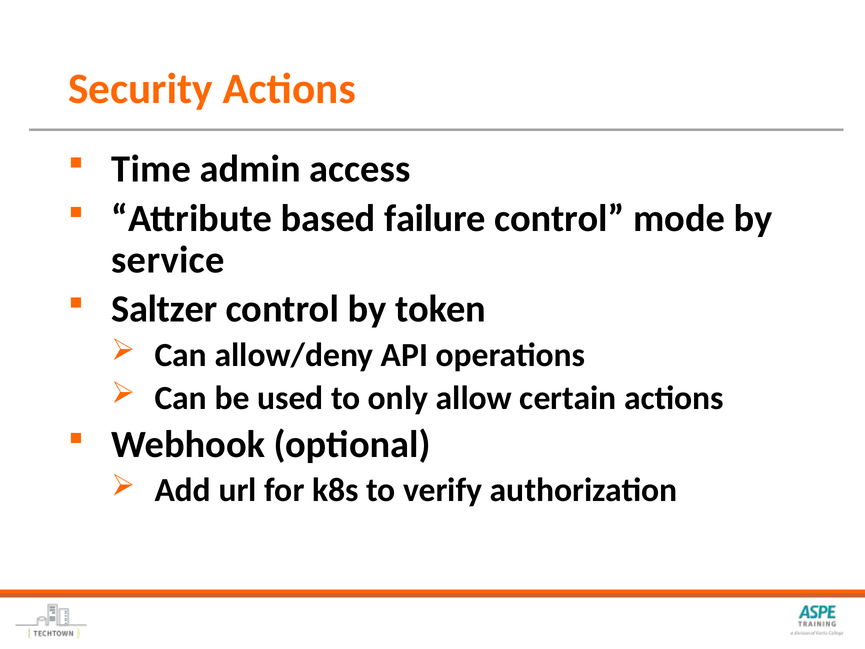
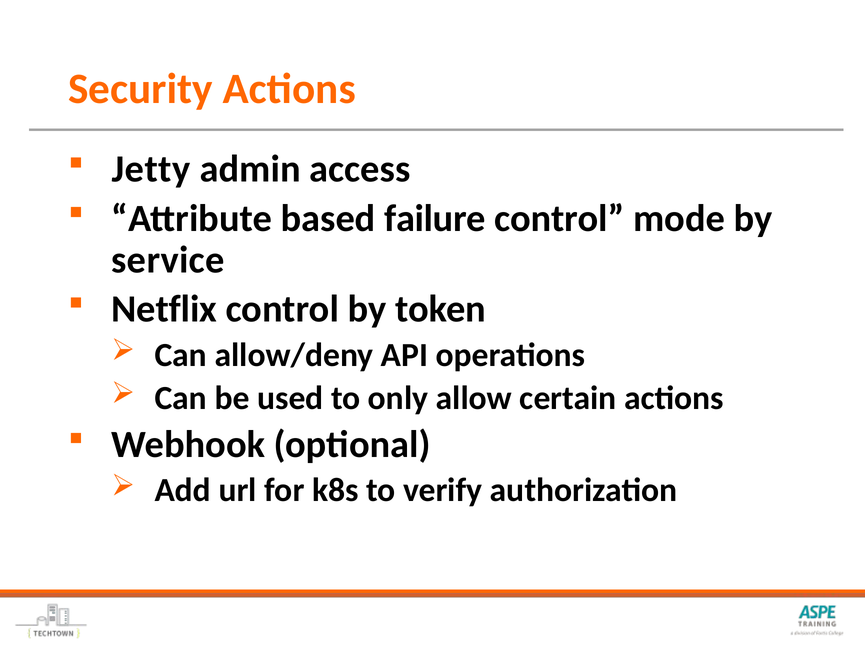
Time: Time -> Jetty
Saltzer: Saltzer -> Netflix
